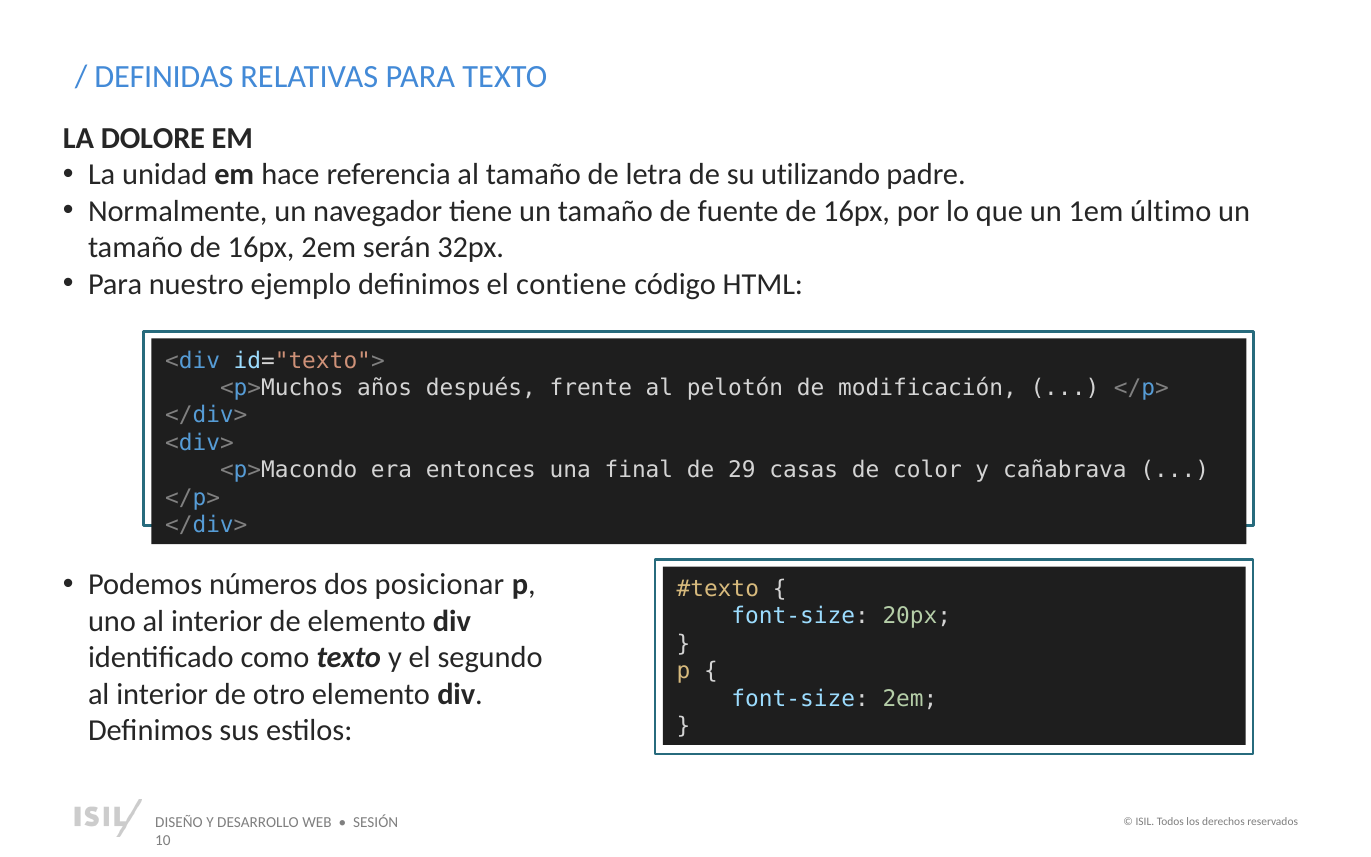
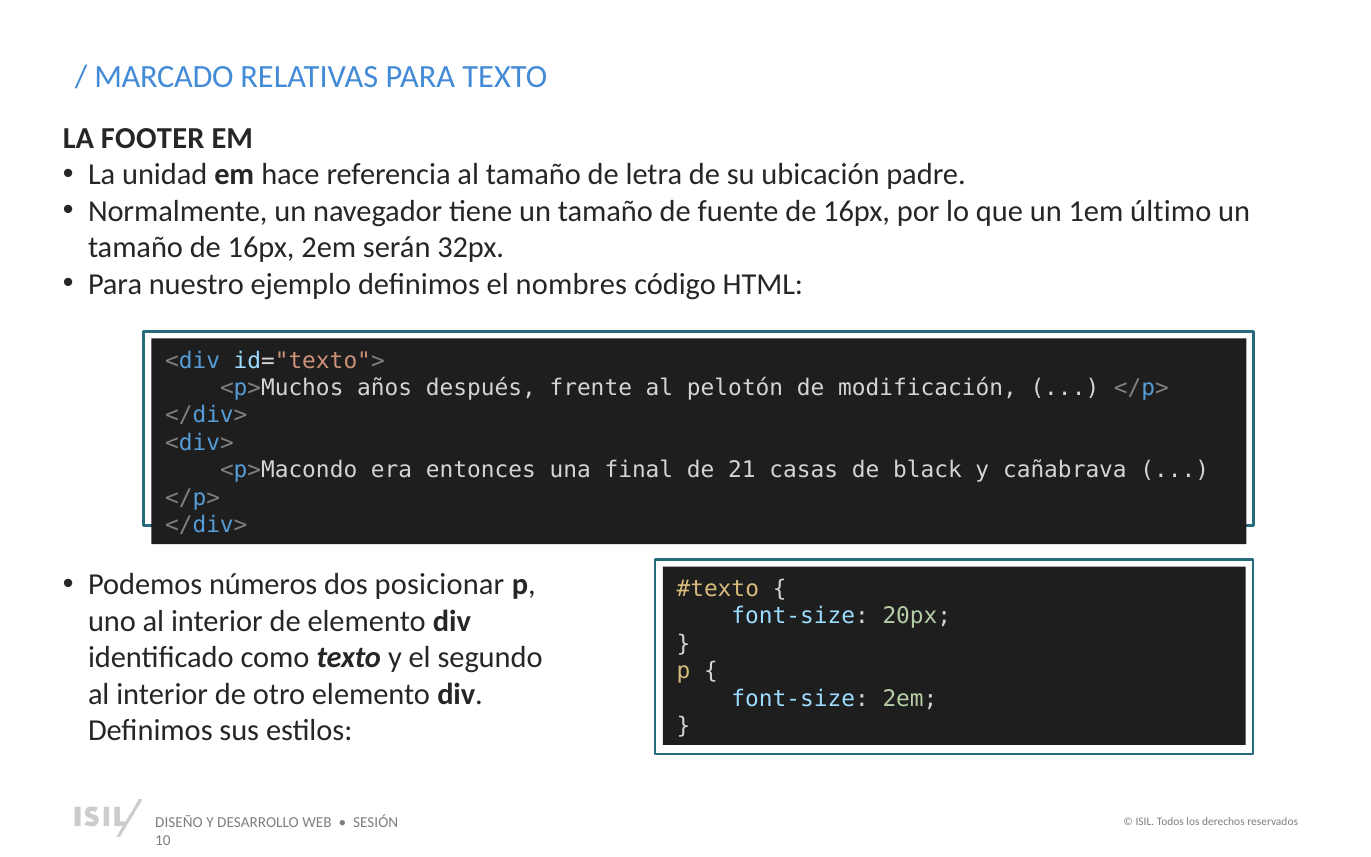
DEFINIDAS: DEFINIDAS -> MARCADO
DOLORE: DOLORE -> FOOTER
utilizando: utilizando -> ubicación
contiene: contiene -> nombres
29: 29 -> 21
color: color -> black
